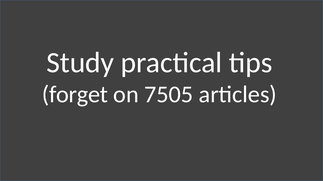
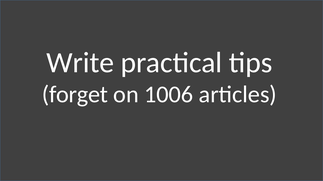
Study: Study -> Write
7505: 7505 -> 1006
